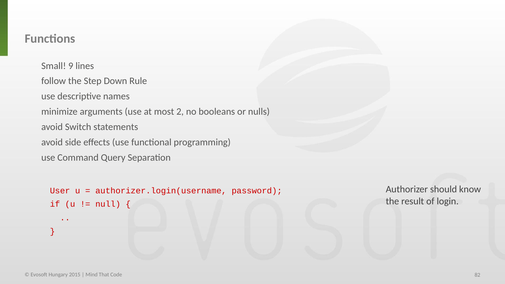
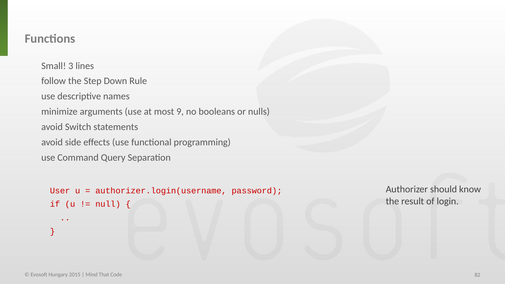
9: 9 -> 3
2: 2 -> 9
